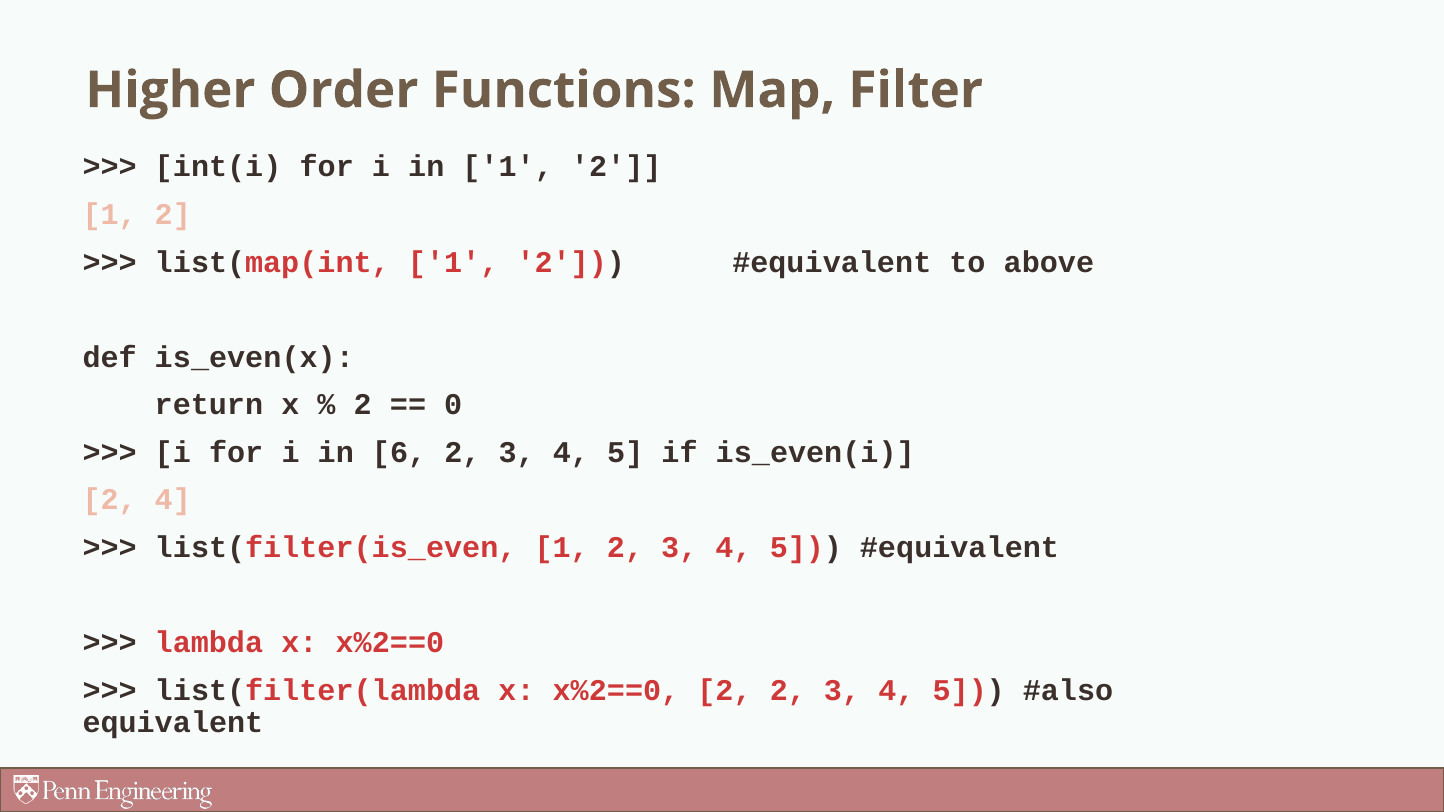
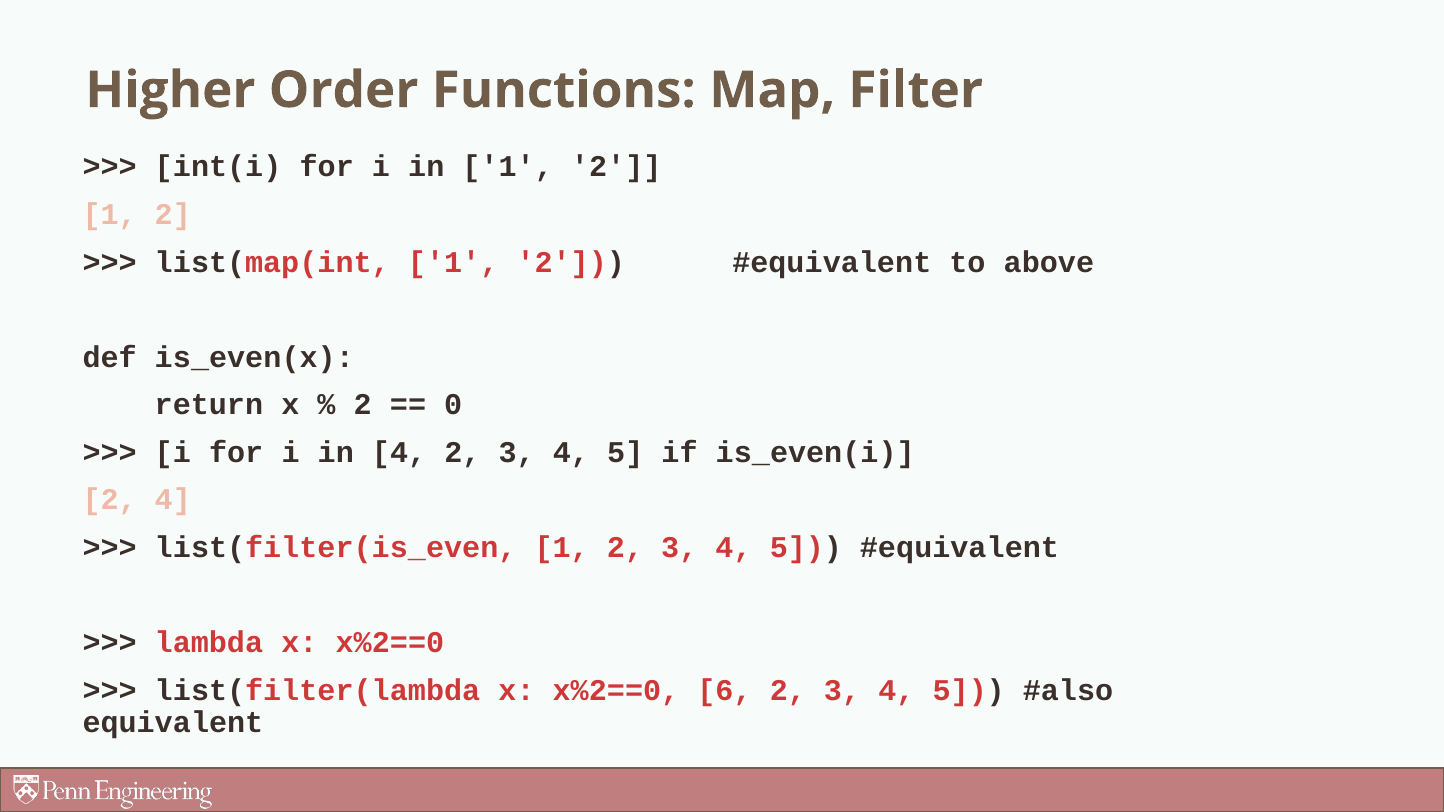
in 6: 6 -> 4
x%2==0 2: 2 -> 6
